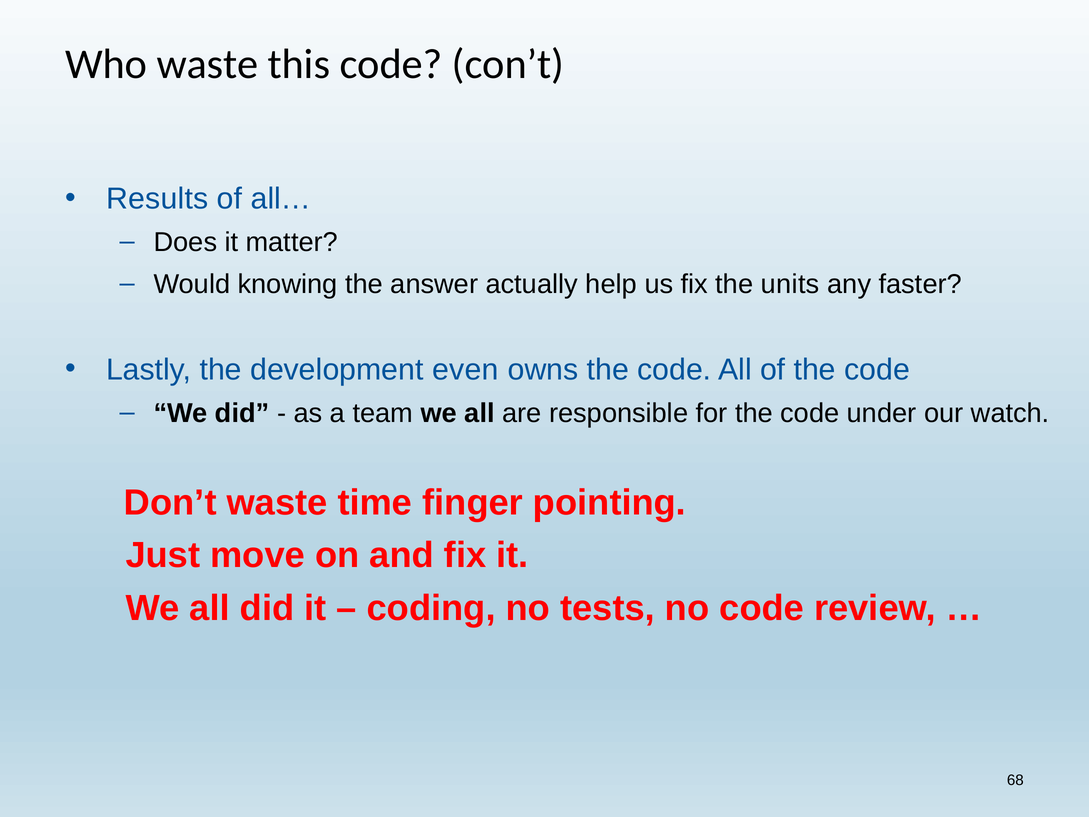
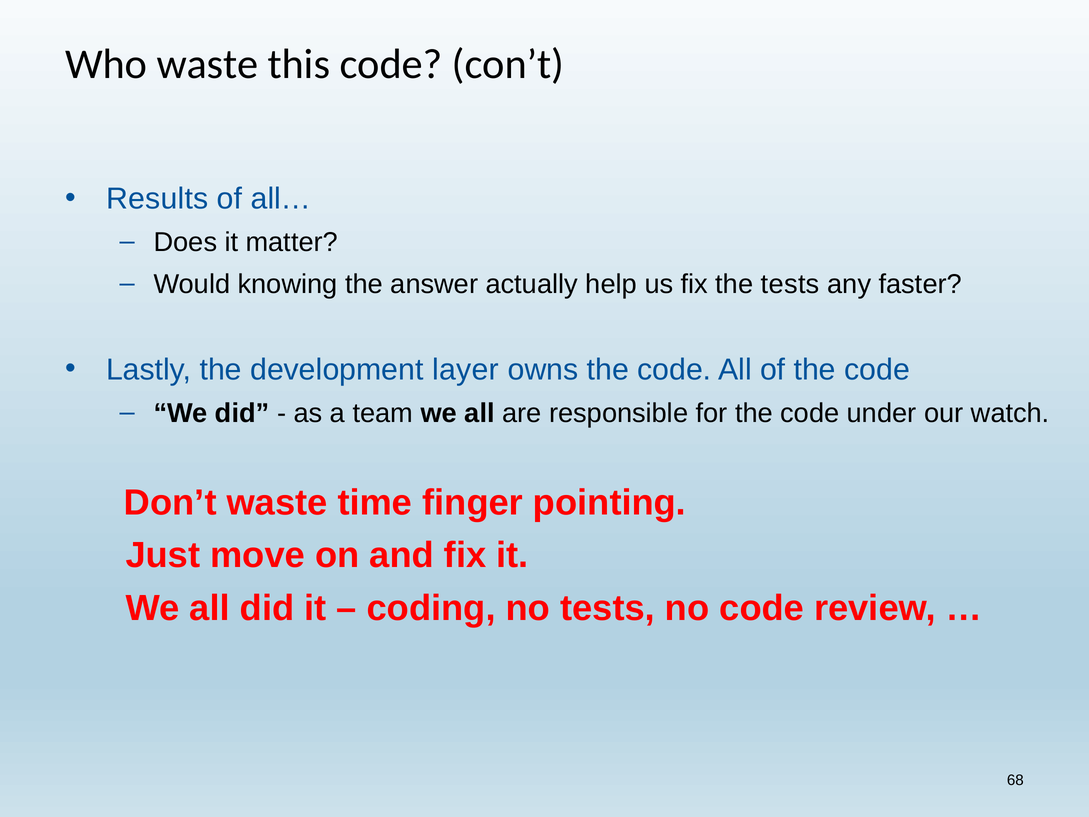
the units: units -> tests
even: even -> layer
